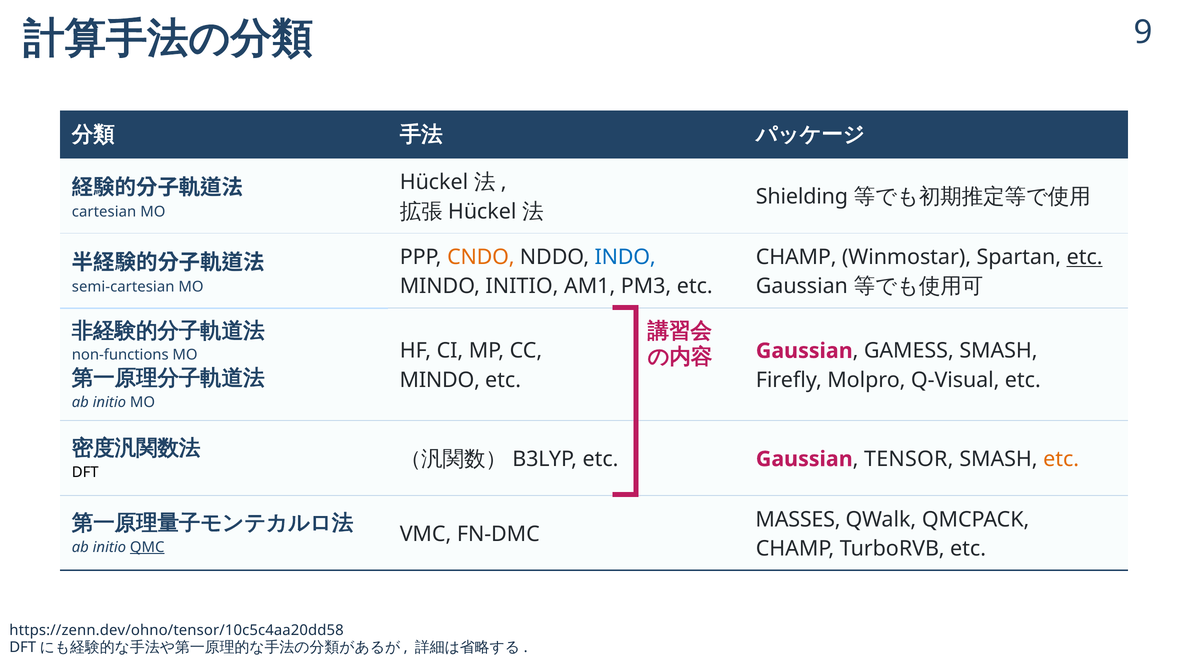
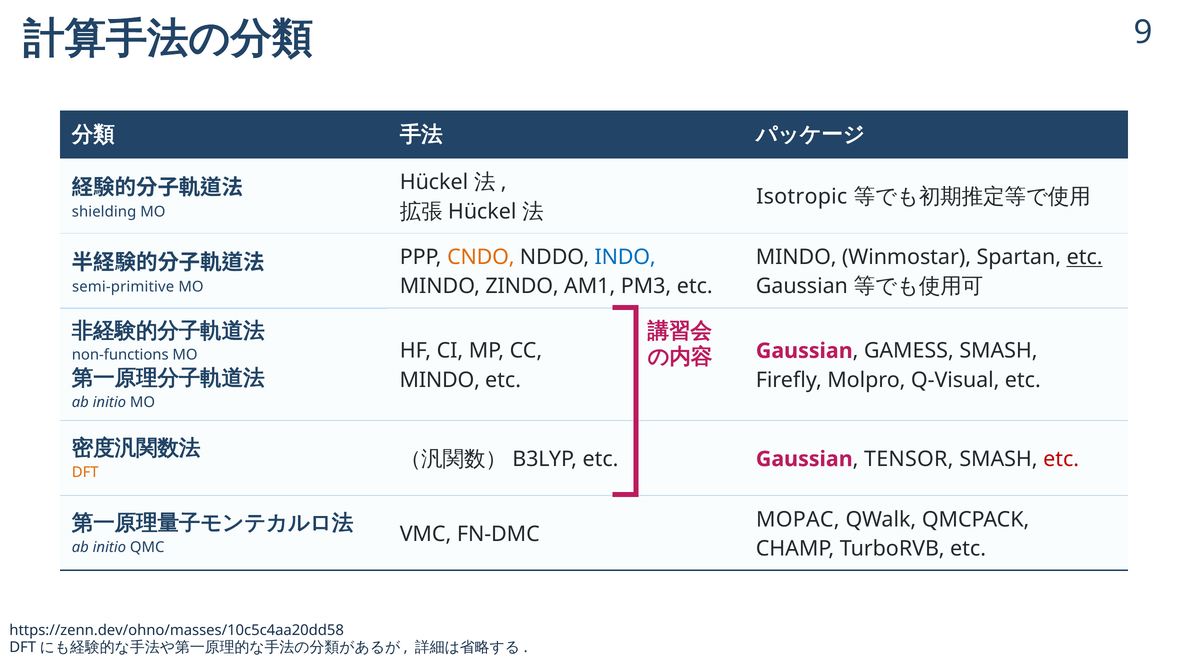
Shielding: Shielding -> Isotropic
cartesian: cartesian -> shielding
CHAMP at (796, 257): CHAMP -> MINDO
MINDO INITIO: INITIO -> ZINDO
semi-cartesian: semi-cartesian -> semi-primitive
etc at (1061, 459) colour: orange -> red
DFT colour: black -> orange
MASSES: MASSES -> MOPAC
QMC underline: present -> none
https://zenn.dev/ohno/tensor/10c5c4aa20dd58: https://zenn.dev/ohno/tensor/10c5c4aa20dd58 -> https://zenn.dev/ohno/masses/10c5c4aa20dd58
